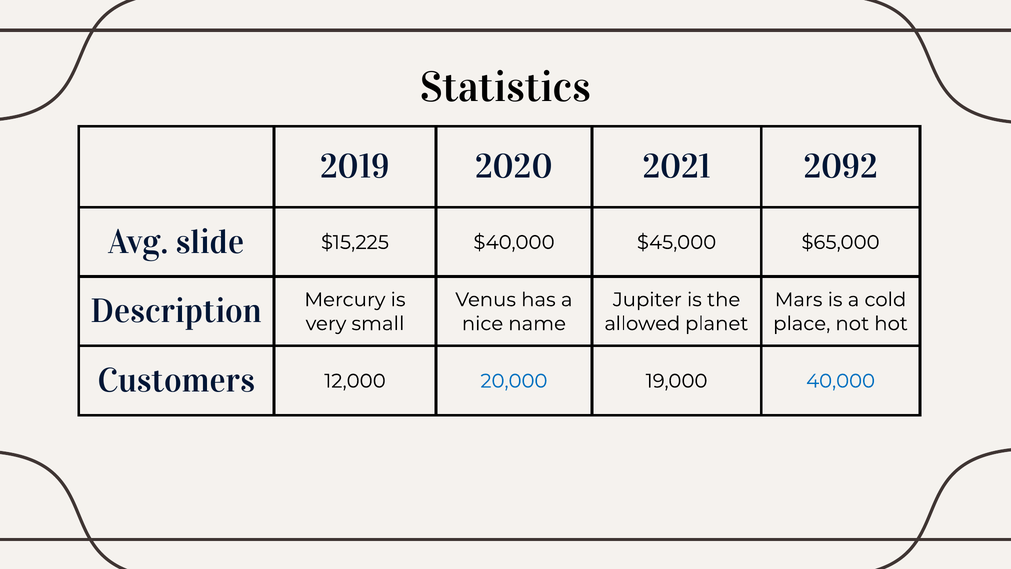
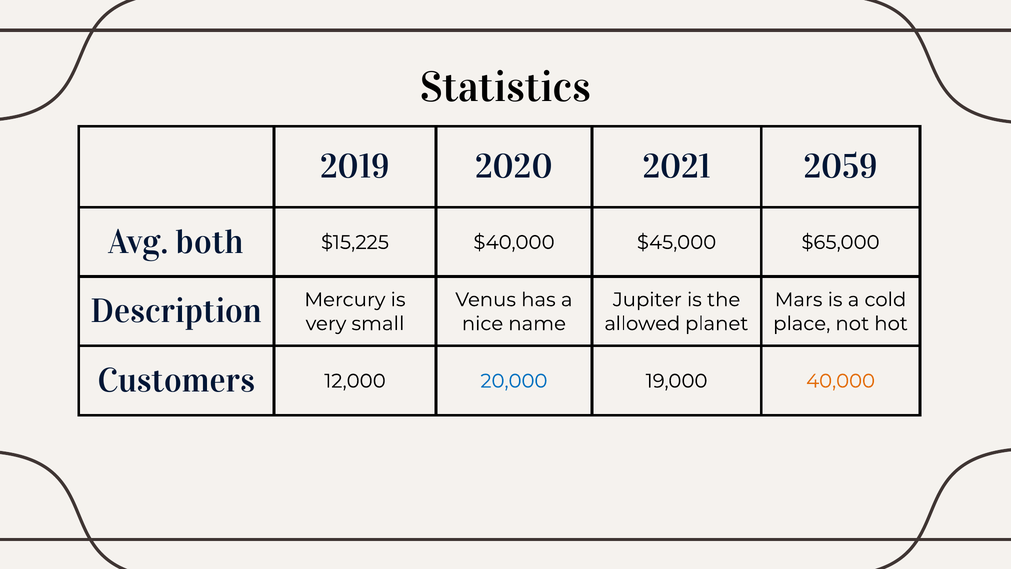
2092: 2092 -> 2059
slide: slide -> both
40,000 colour: blue -> orange
